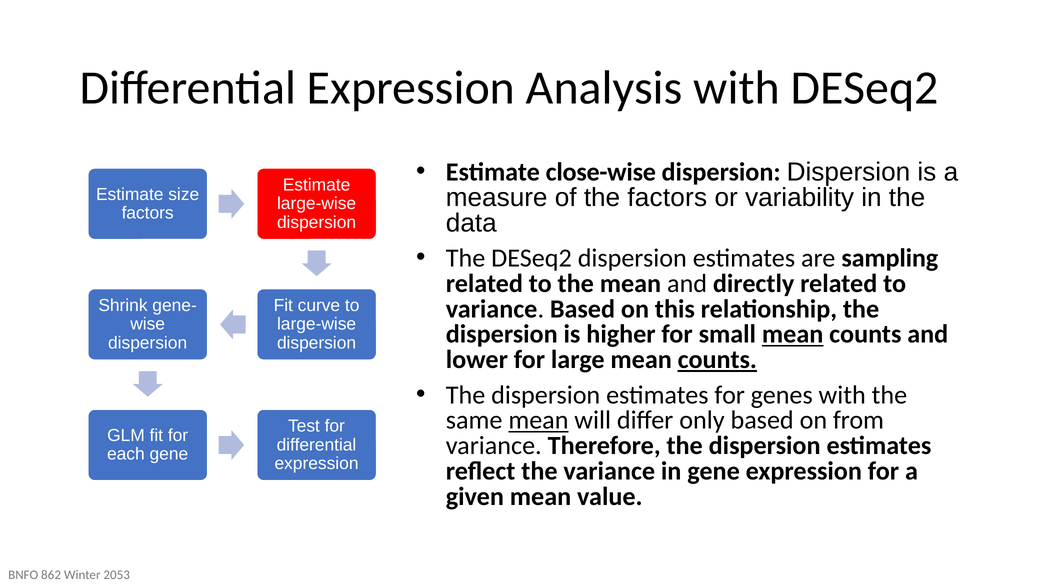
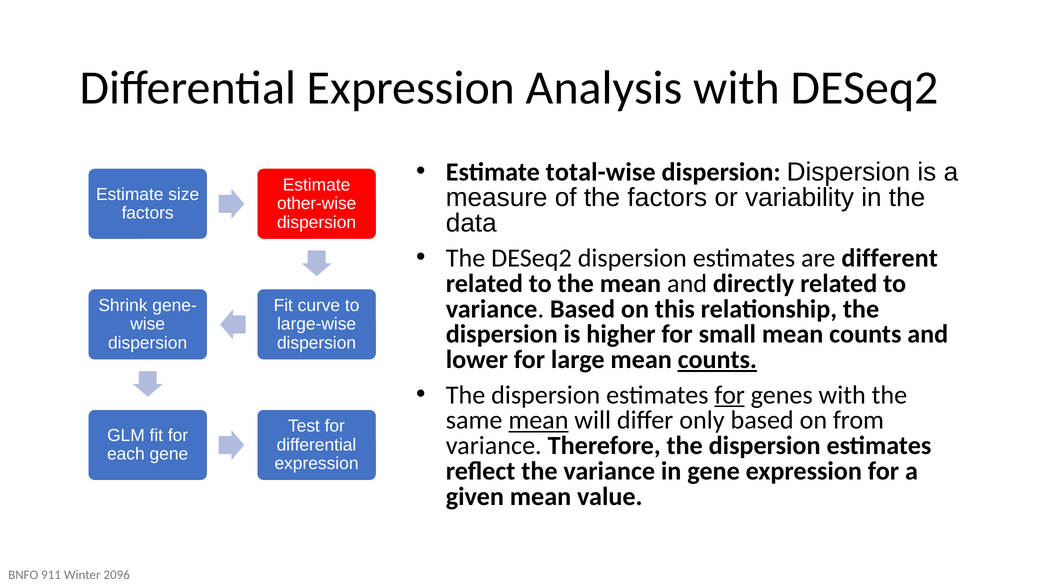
close-wise: close-wise -> total-wise
large-wise at (317, 204): large-wise -> other-wise
sampling: sampling -> different
mean at (793, 335) underline: present -> none
for at (730, 395) underline: none -> present
862: 862 -> 911
2053: 2053 -> 2096
